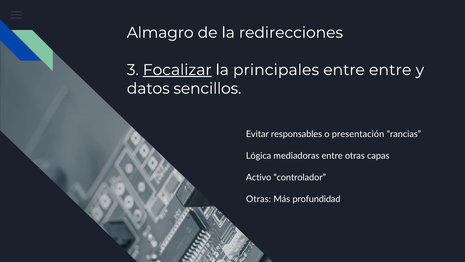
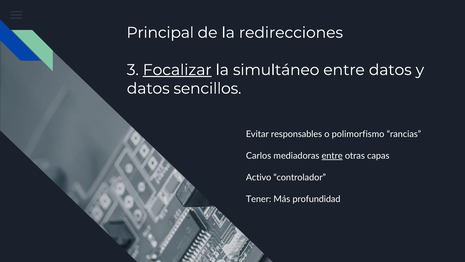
Almagro: Almagro -> Principal
principales: principales -> simultáneo
entre entre: entre -> datos
presentación: presentación -> polimorfismo
Lógica: Lógica -> Carlos
entre at (332, 156) underline: none -> present
Otras at (259, 199): Otras -> Tener
